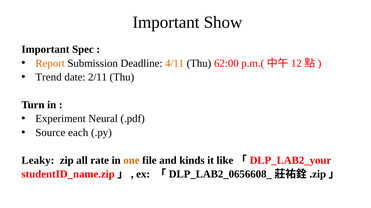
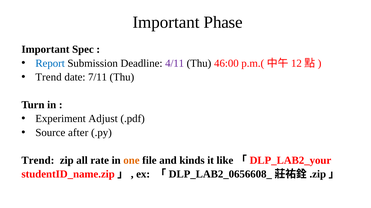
Show: Show -> Phase
Report colour: orange -> blue
4/11 colour: orange -> purple
62:00: 62:00 -> 46:00
2/11: 2/11 -> 7/11
Neural: Neural -> Adjust
each: each -> after
Leaky at (38, 161): Leaky -> Trend
